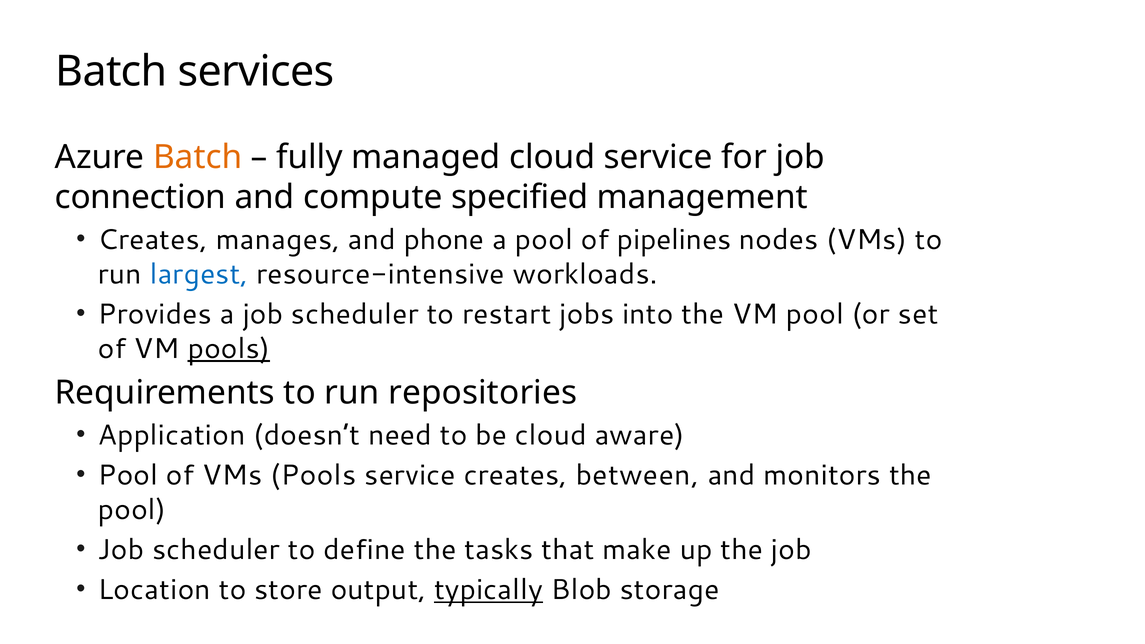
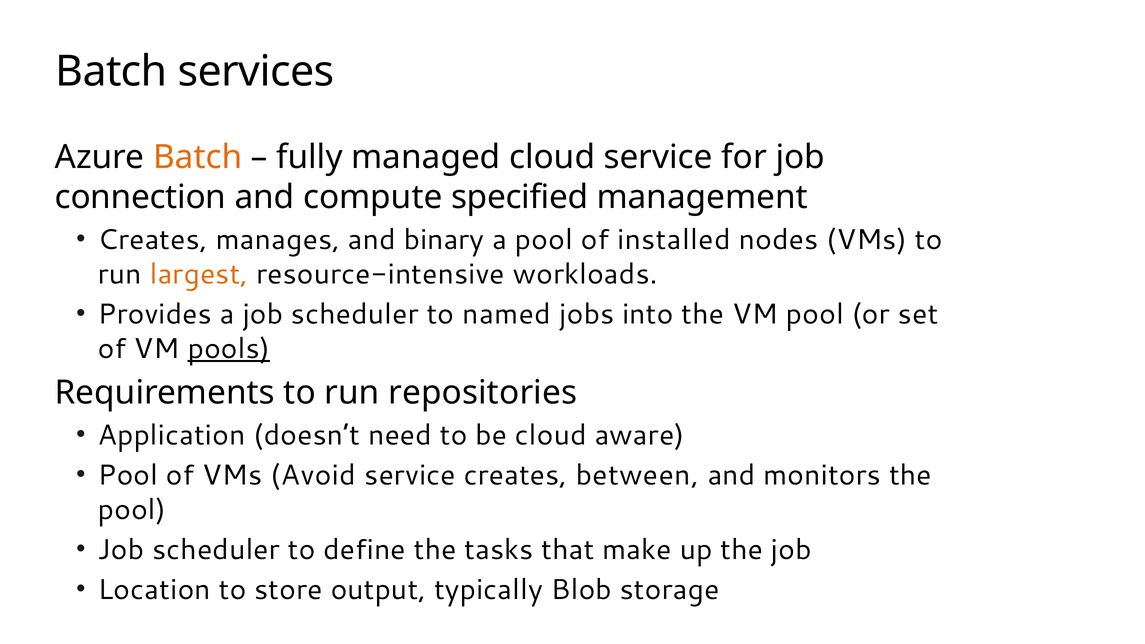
phone: phone -> binary
pipelines: pipelines -> installed
largest colour: blue -> orange
restart: restart -> named
VMs Pools: Pools -> Avoid
typically underline: present -> none
